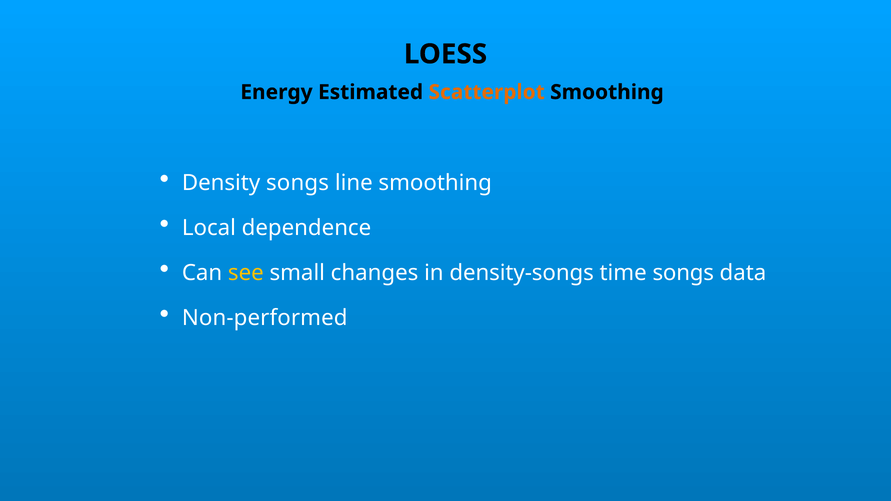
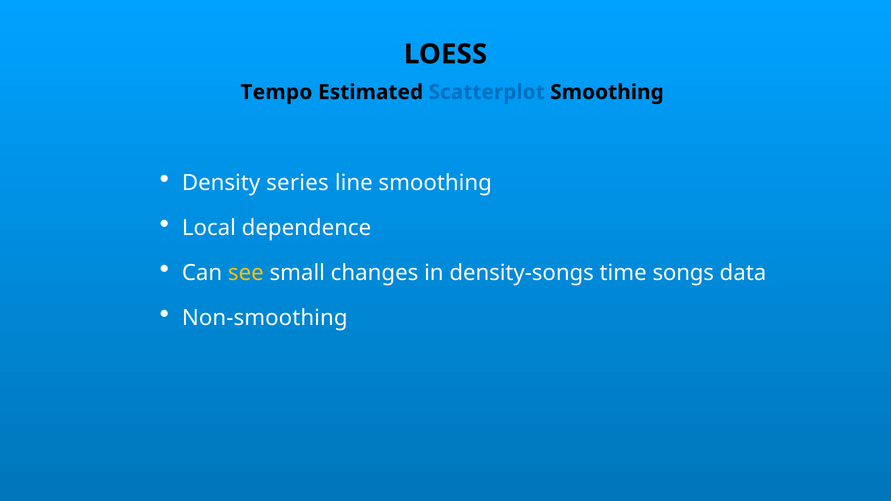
Energy: Energy -> Tempo
Scatterplot colour: orange -> blue
Density songs: songs -> series
Non-performed: Non-performed -> Non-smoothing
